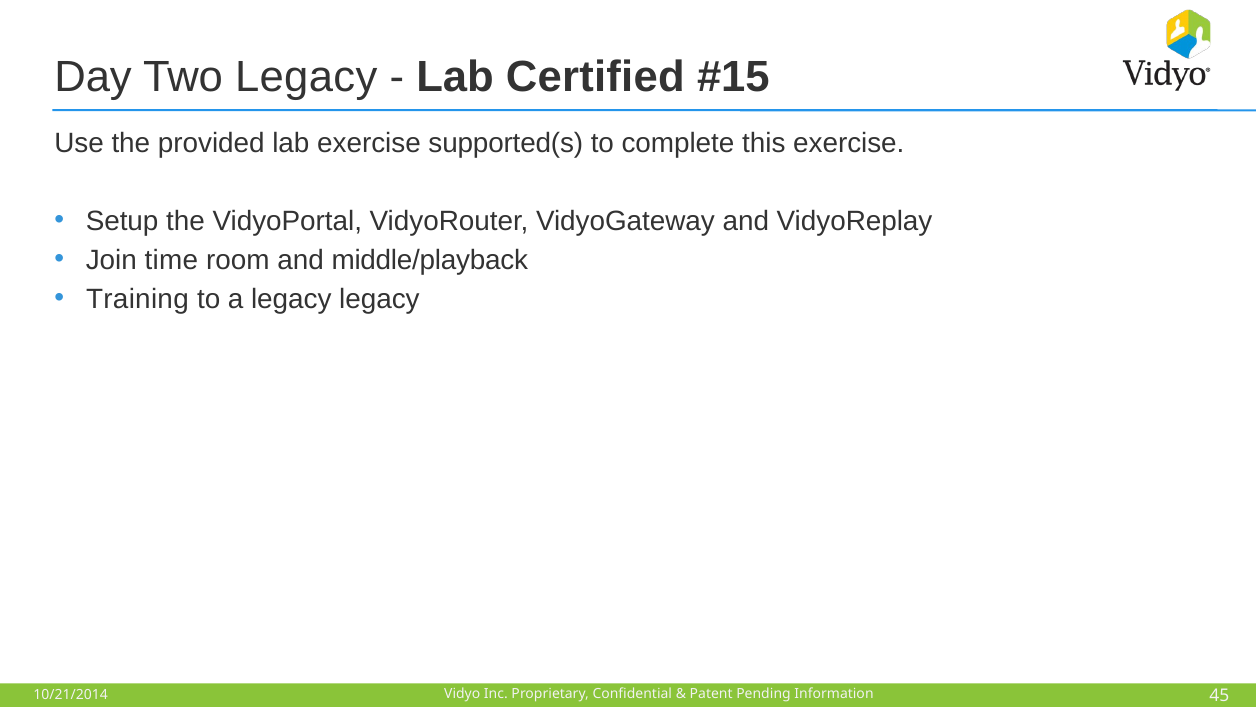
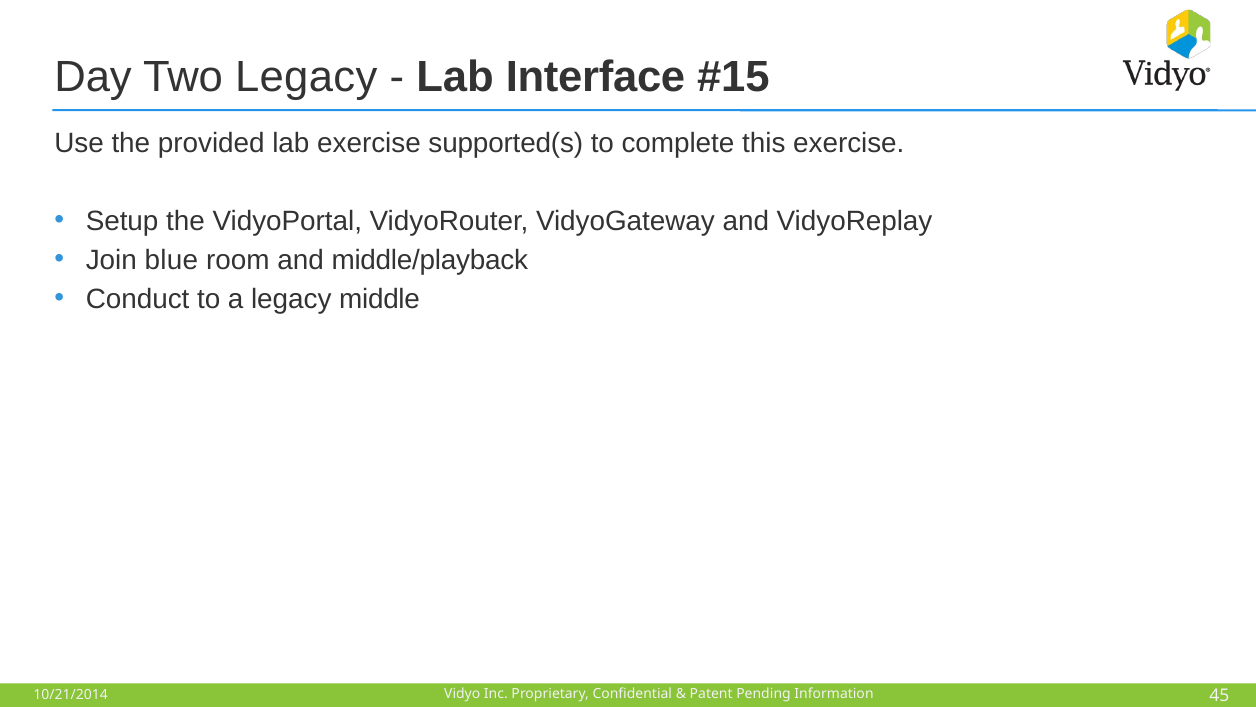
Certified: Certified -> Interface
time: time -> blue
Training: Training -> Conduct
legacy legacy: legacy -> middle
